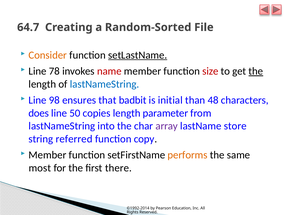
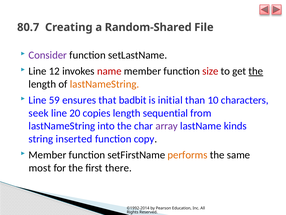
64.7: 64.7 -> 80.7
Random-Sorted: Random-Sorted -> Random-Shared
Consider colour: orange -> purple
setLastName underline: present -> none
78: 78 -> 12
lastNameString at (105, 84) colour: blue -> orange
98: 98 -> 59
48: 48 -> 10
does: does -> seek
50: 50 -> 20
parameter: parameter -> sequential
store: store -> kinds
referred: referred -> inserted
